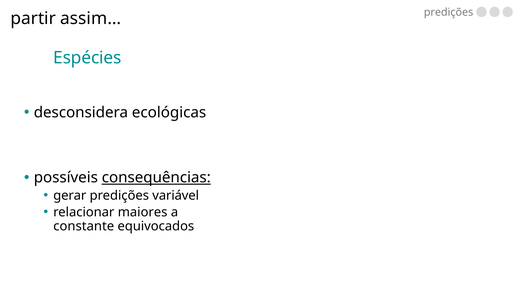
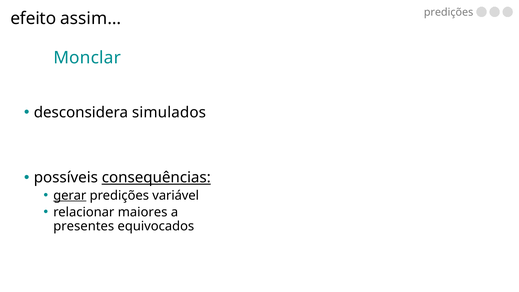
partir: partir -> efeito
Espécies: Espécies -> Monclar
ecológicas: ecológicas -> simulados
gerar underline: none -> present
constante: constante -> presentes
